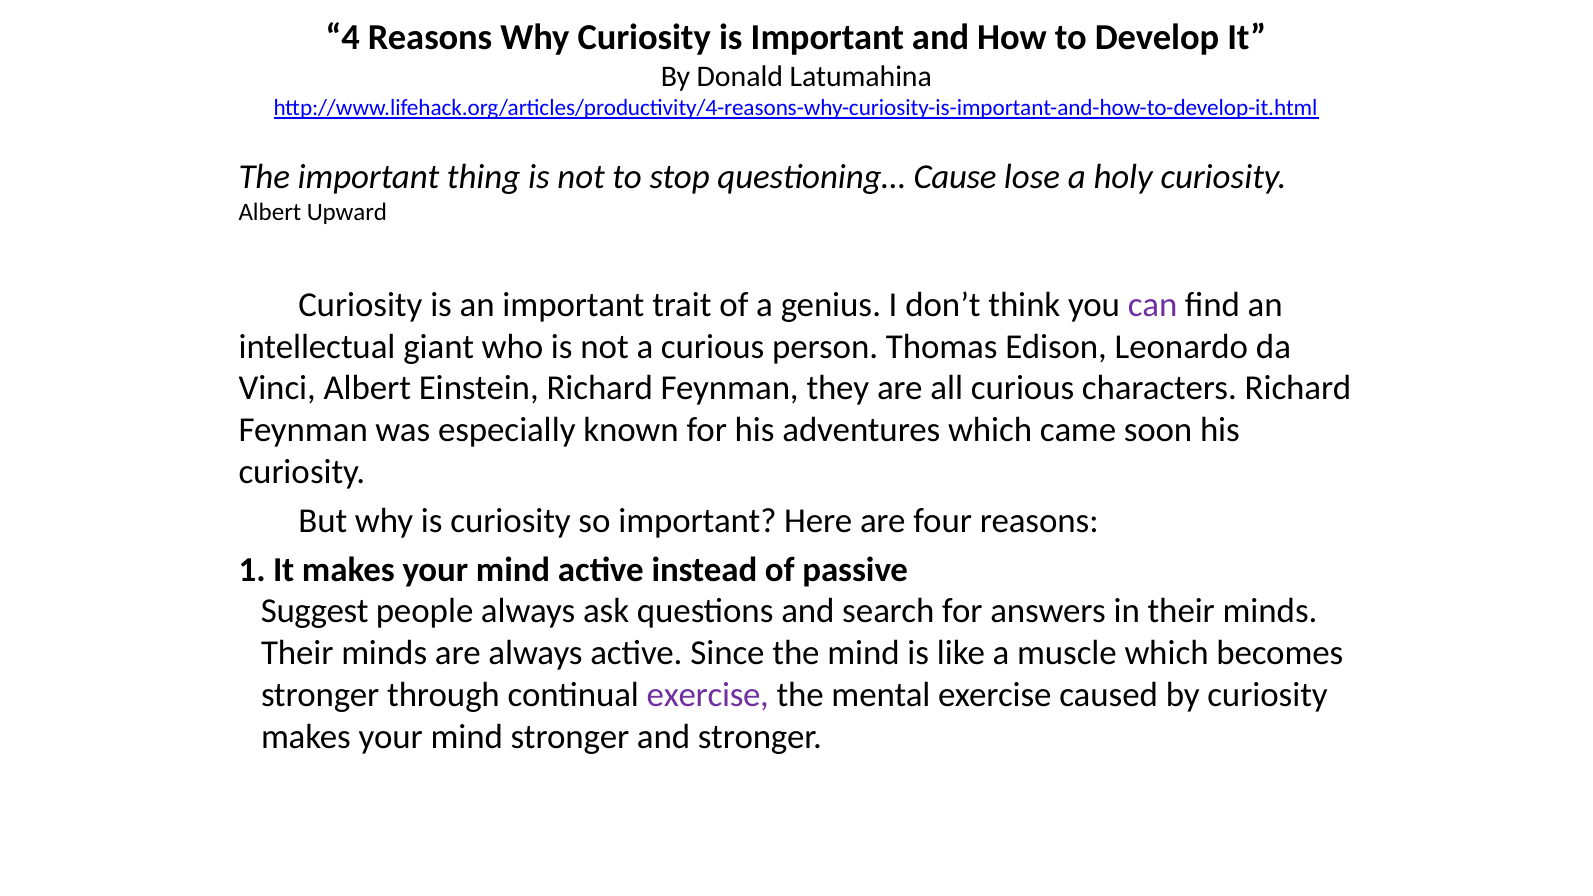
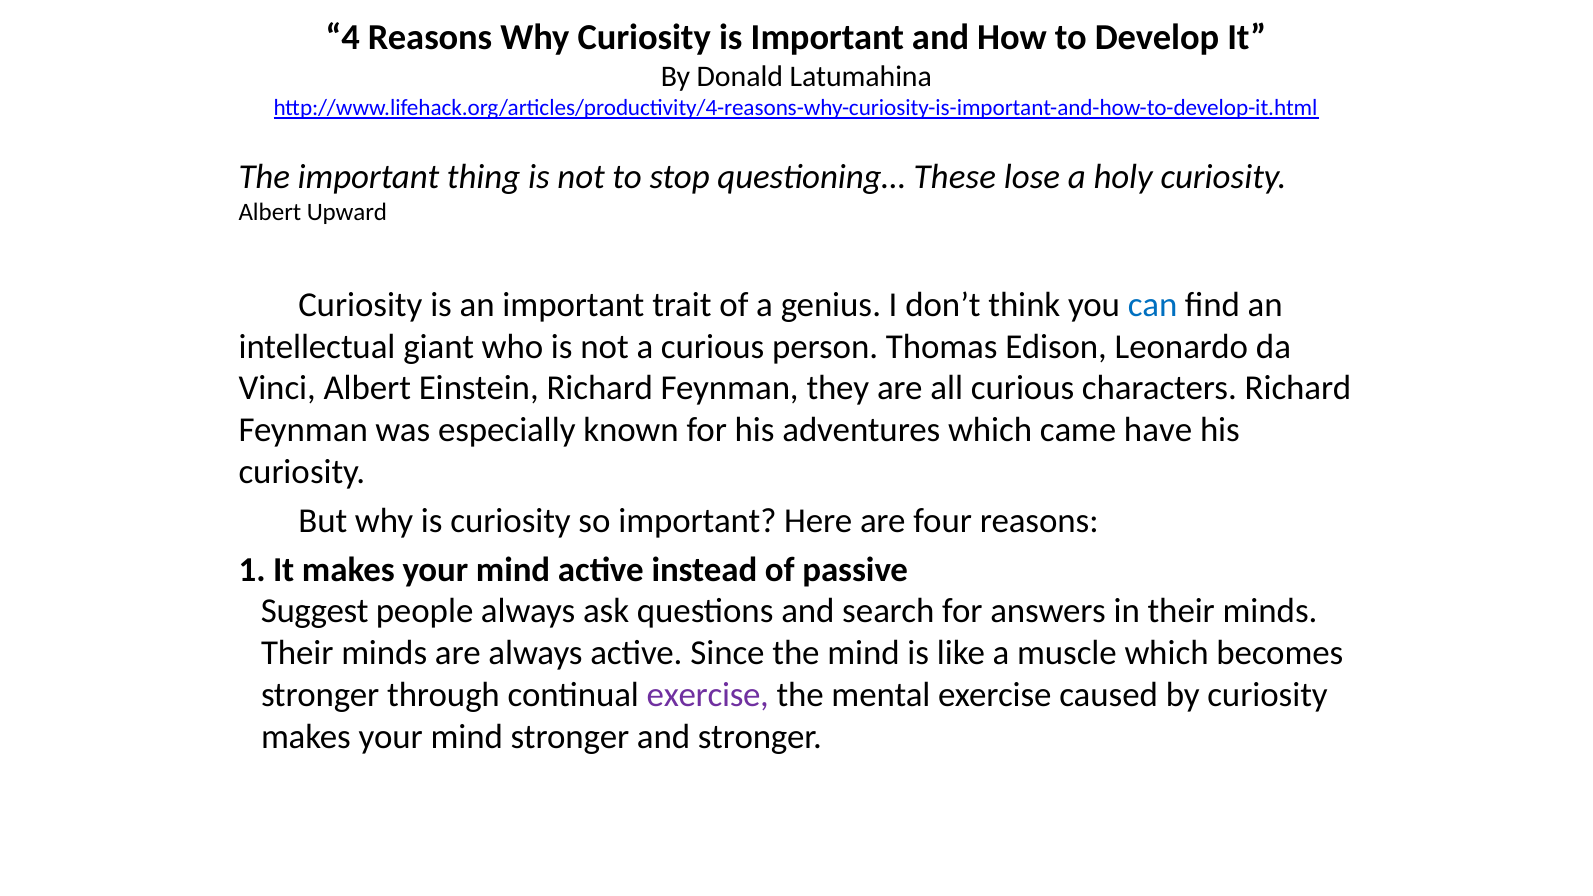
Cause: Cause -> These
can colour: purple -> blue
soon: soon -> have
